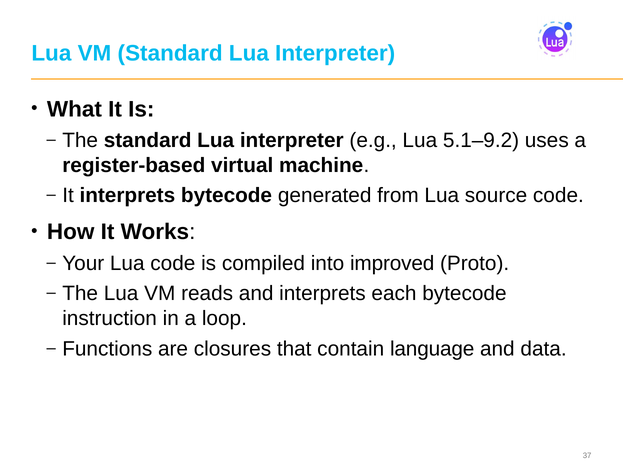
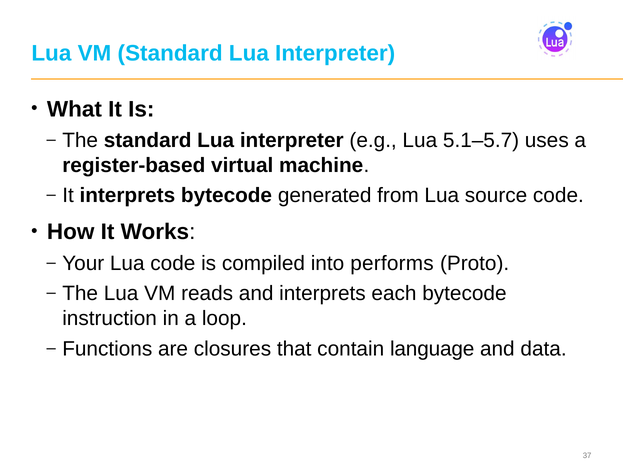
5.1–9.2: 5.1–9.2 -> 5.1–5.7
improved: improved -> performs
